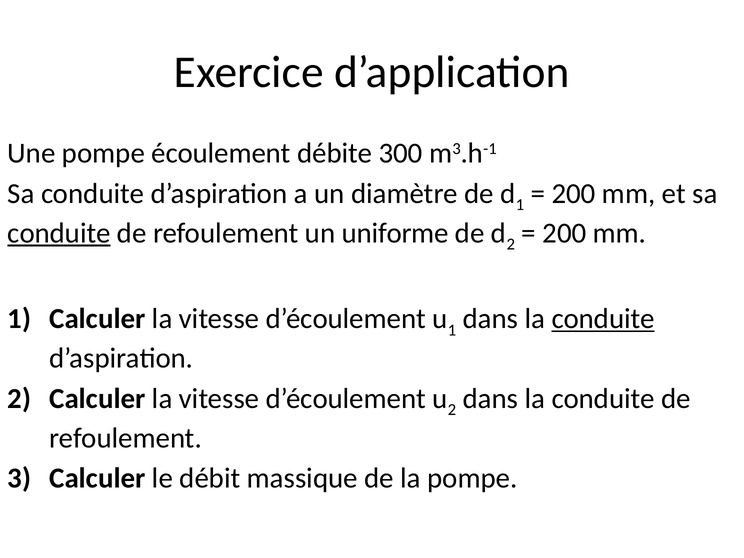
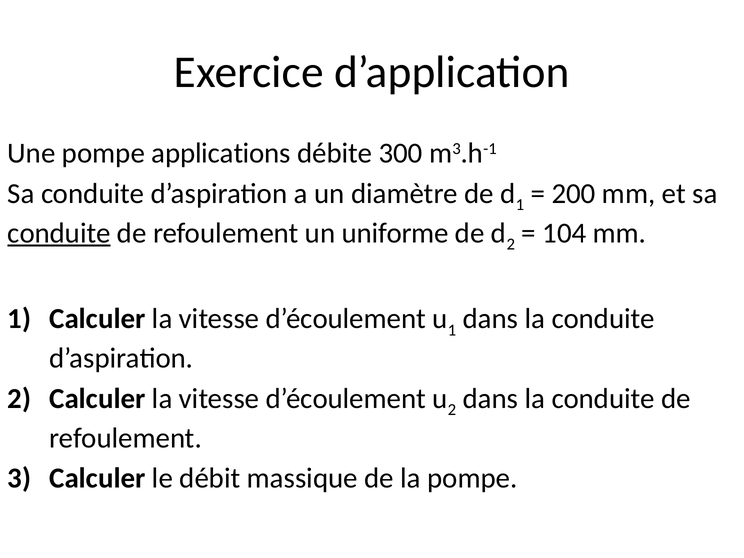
écoulement: écoulement -> applications
200 at (564, 233): 200 -> 104
conduite at (603, 319) underline: present -> none
